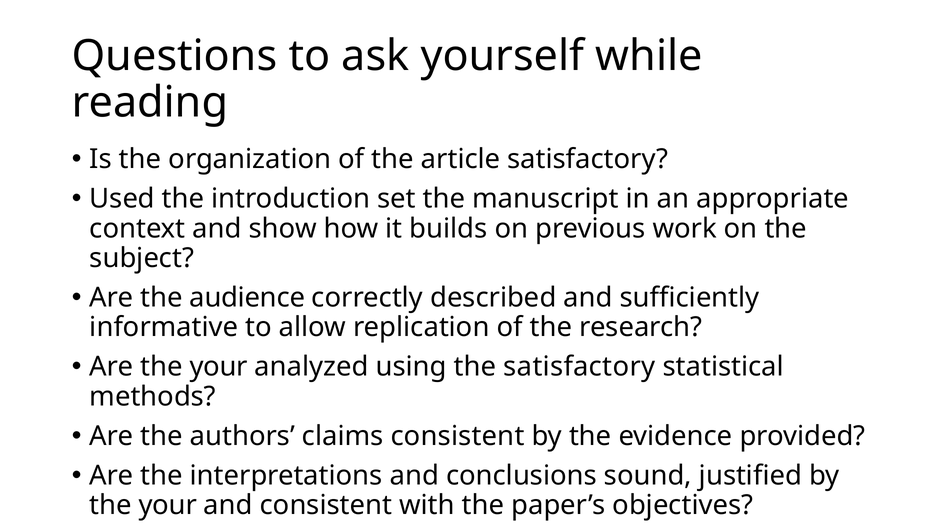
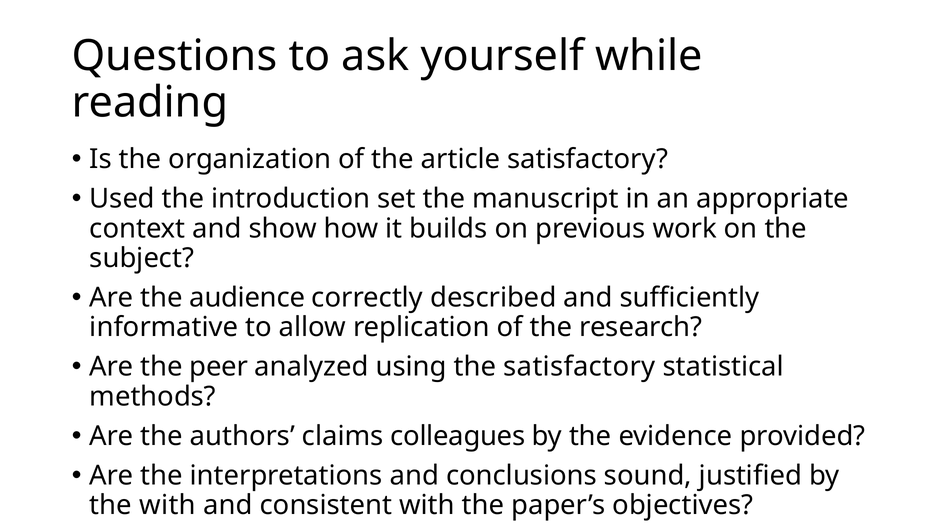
Are the your: your -> peer
claims consistent: consistent -> colleagues
your at (168, 505): your -> with
